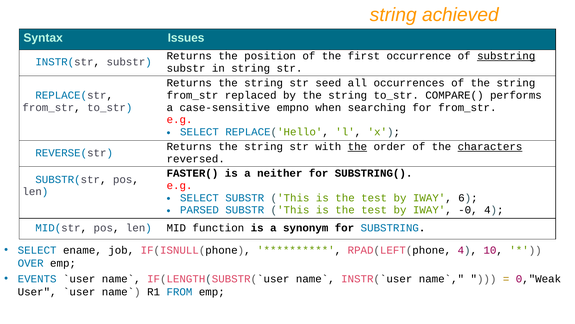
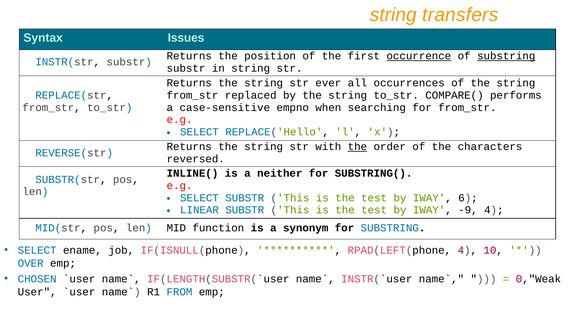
achieved: achieved -> transfers
occurrence underline: none -> present
seed: seed -> ever
characters underline: present -> none
FASTER(: FASTER( -> INLINE(
PARSED: PARSED -> LINEAR
-0: -0 -> -9
EVENTS: EVENTS -> CHOSEN
